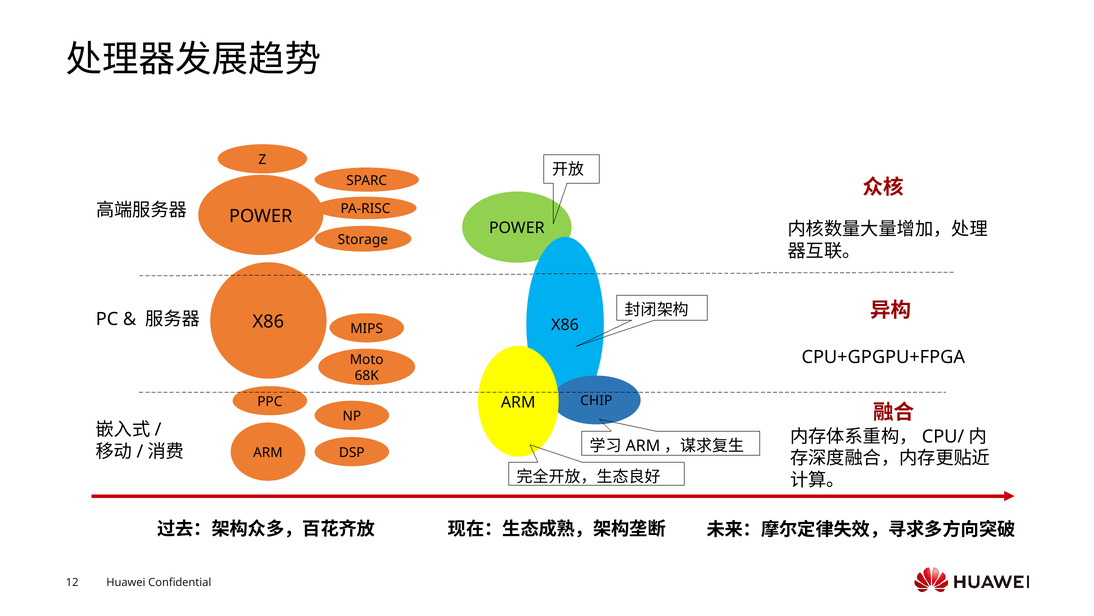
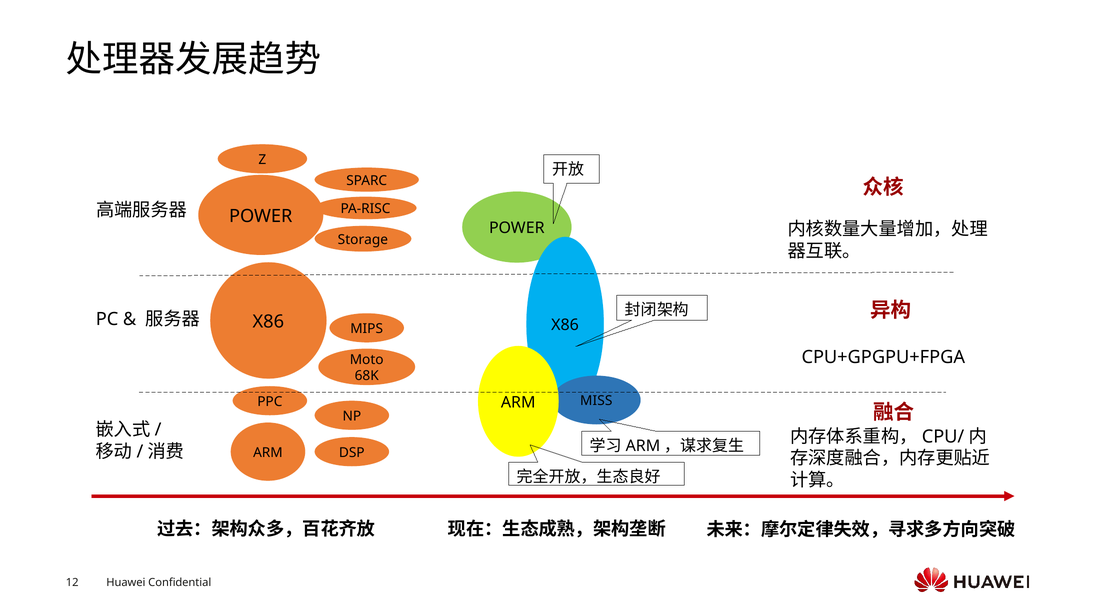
CHIP: CHIP -> MISS
